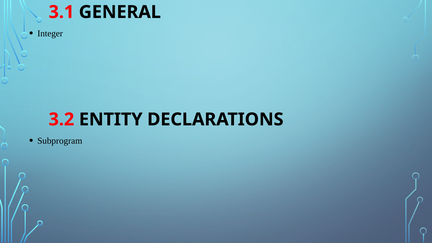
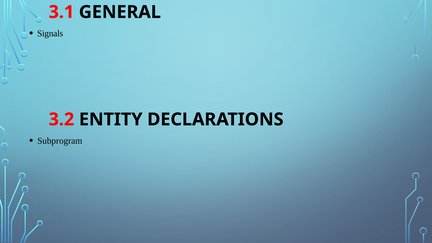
Integer: Integer -> Signals
